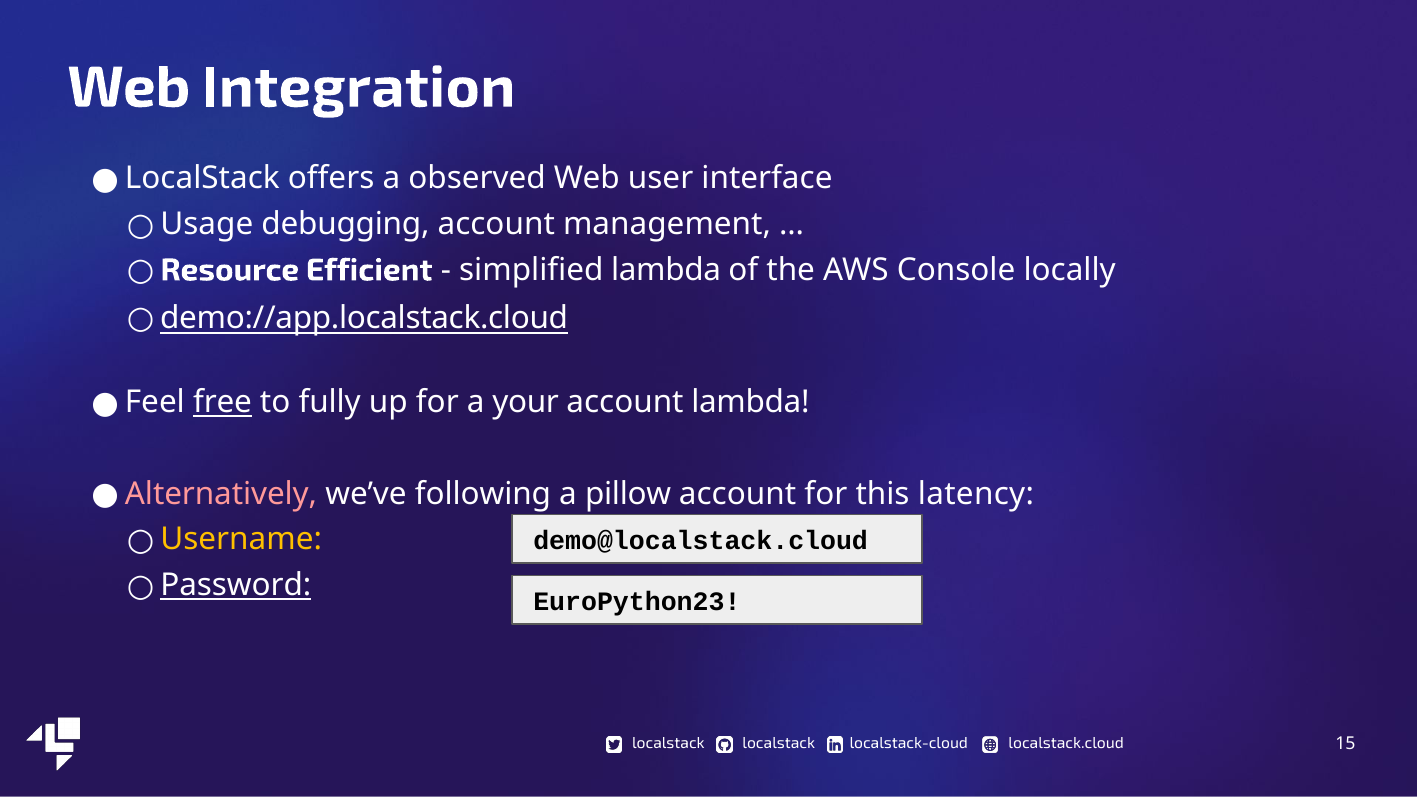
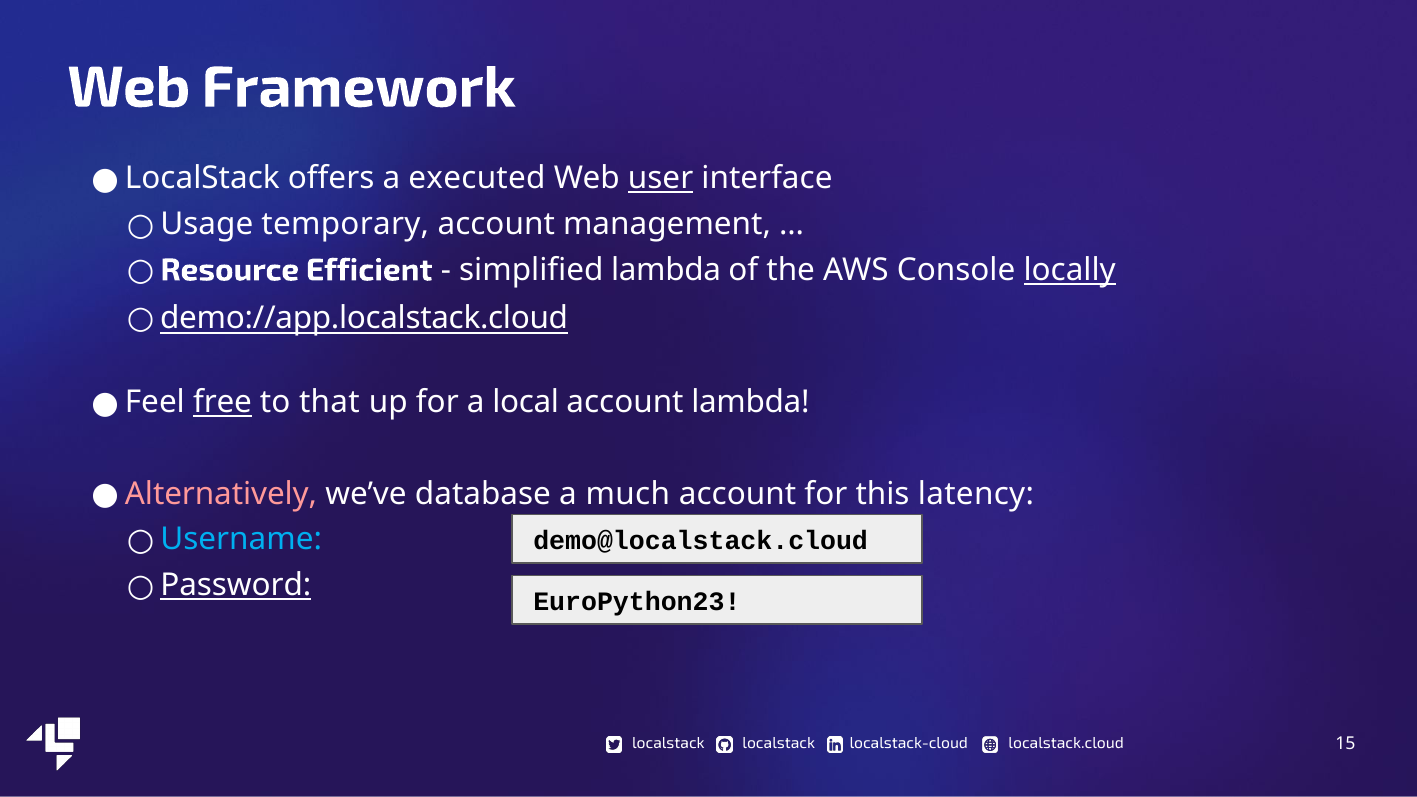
Integration: Integration -> Framework
observed: observed -> executed
user underline: none -> present
debugging: debugging -> temporary
locally underline: none -> present
fully: fully -> that
your: your -> local
following: following -> database
pillow: pillow -> much
Username colour: yellow -> light blue
